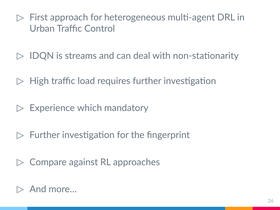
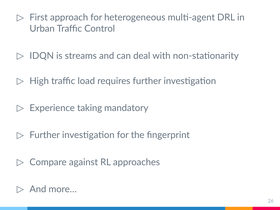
which: which -> taking
